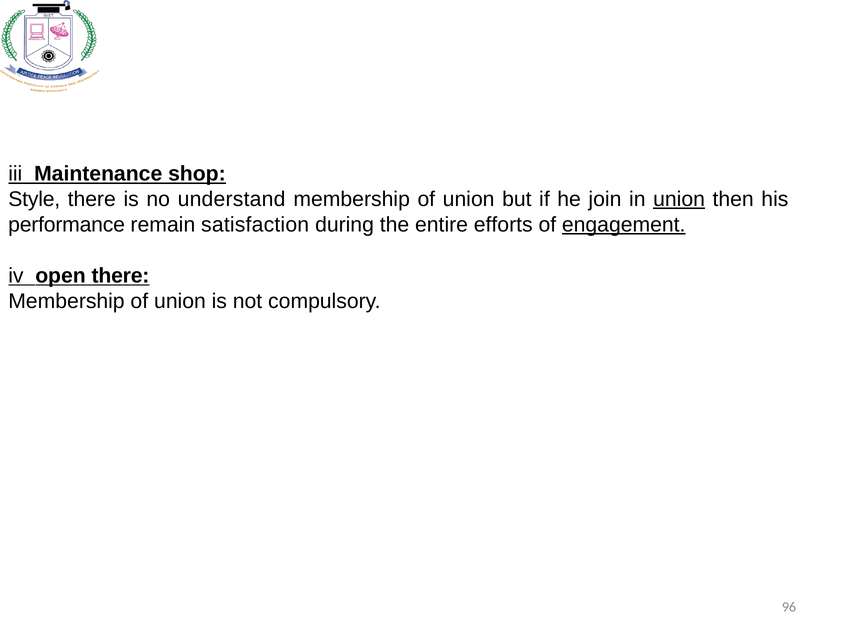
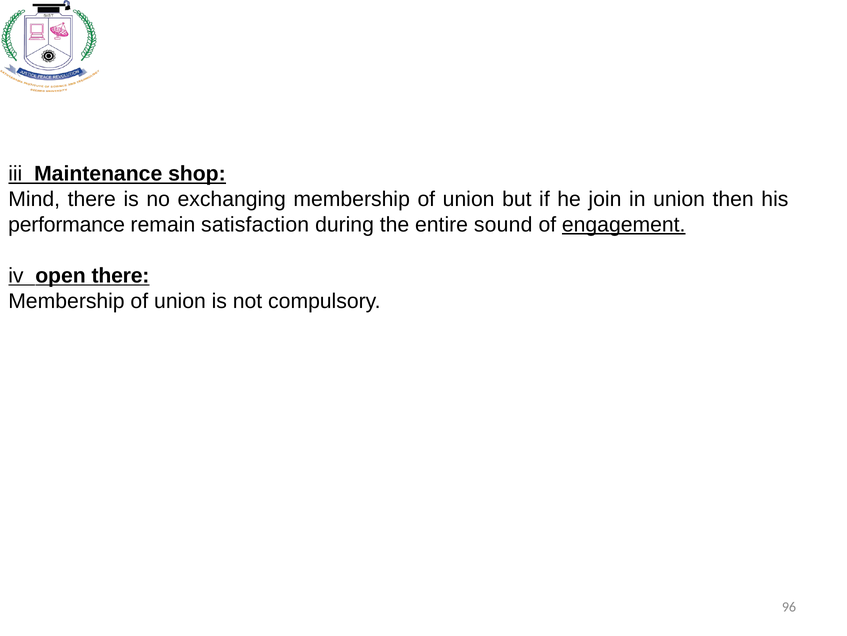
Style: Style -> Mind
understand: understand -> exchanging
union at (679, 199) underline: present -> none
efforts: efforts -> sound
